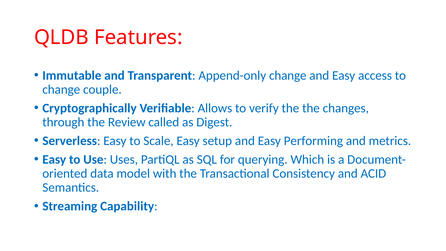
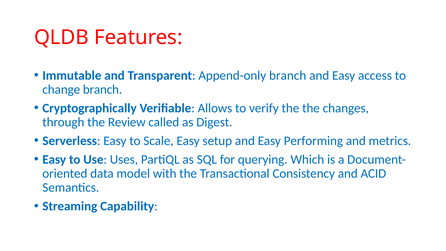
Append-only change: change -> branch
change couple: couple -> branch
